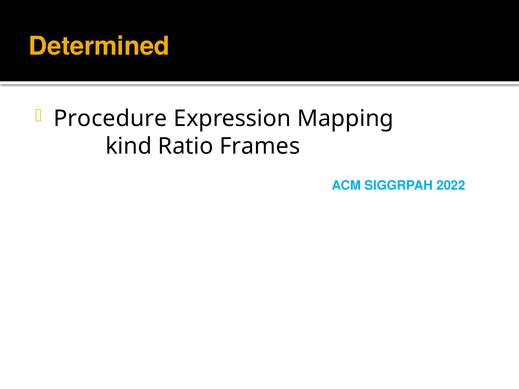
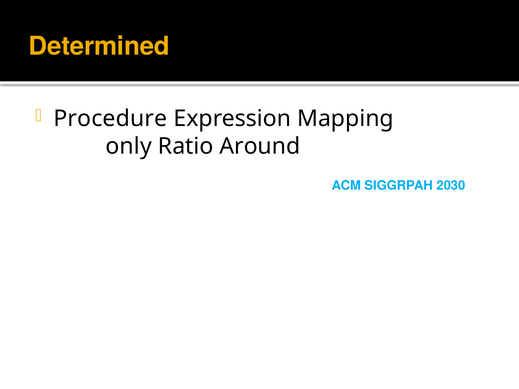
kind: kind -> only
Frames: Frames -> Around
2022: 2022 -> 2030
